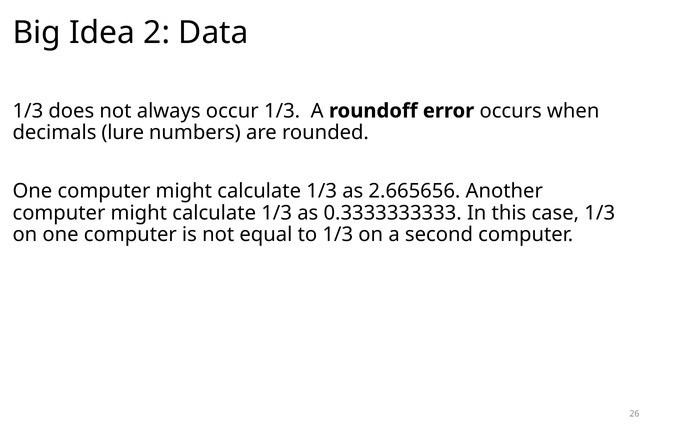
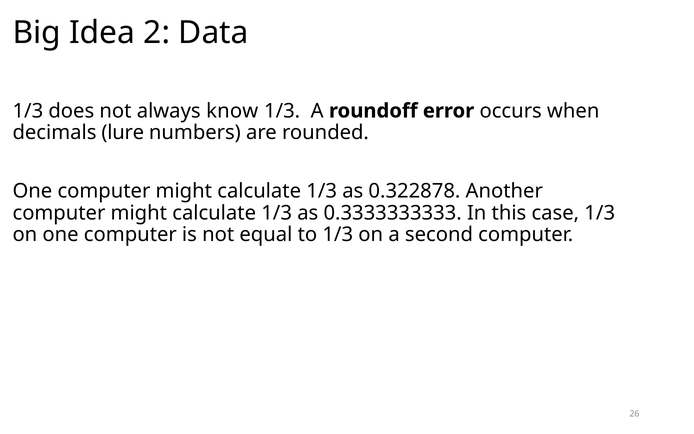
occur: occur -> know
2.665656: 2.665656 -> 0.322878
